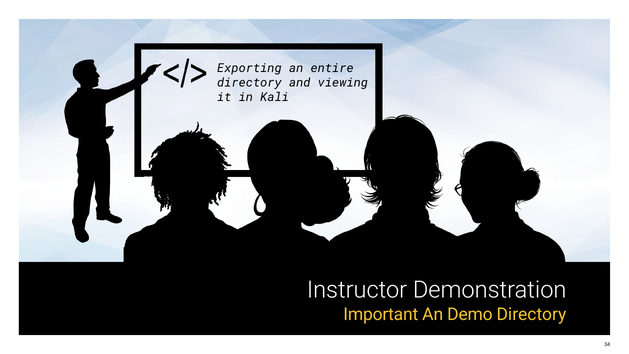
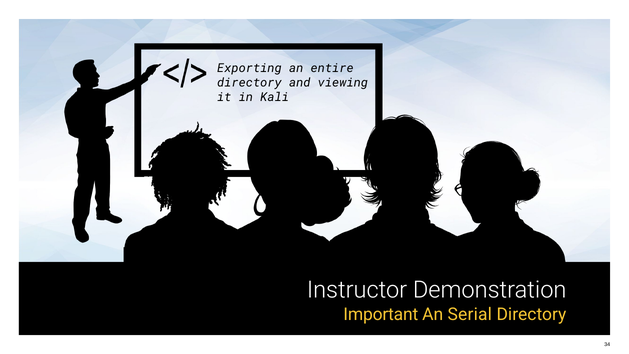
Demo: Demo -> Serial
